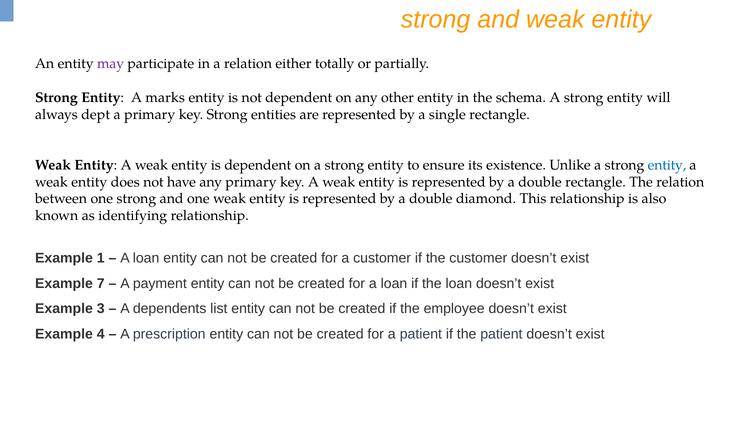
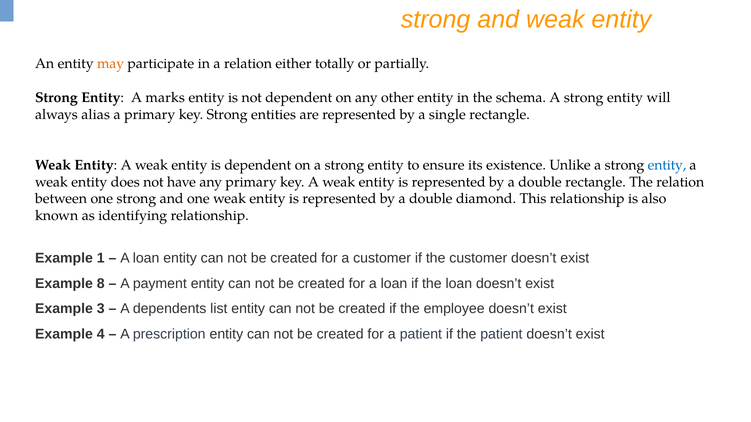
may colour: purple -> orange
dept: dept -> alias
7: 7 -> 8
